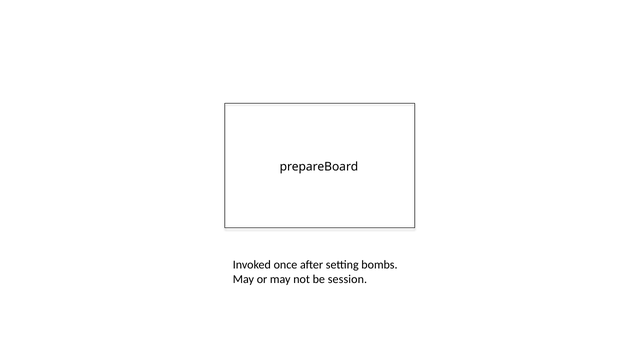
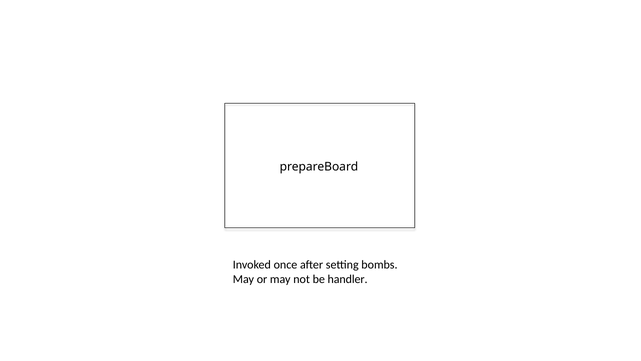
session: session -> handler
